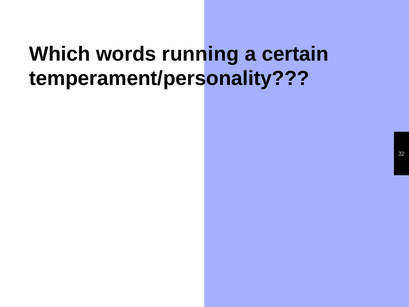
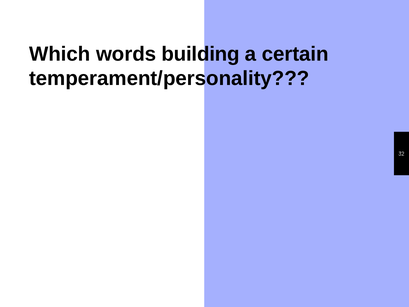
running: running -> building
